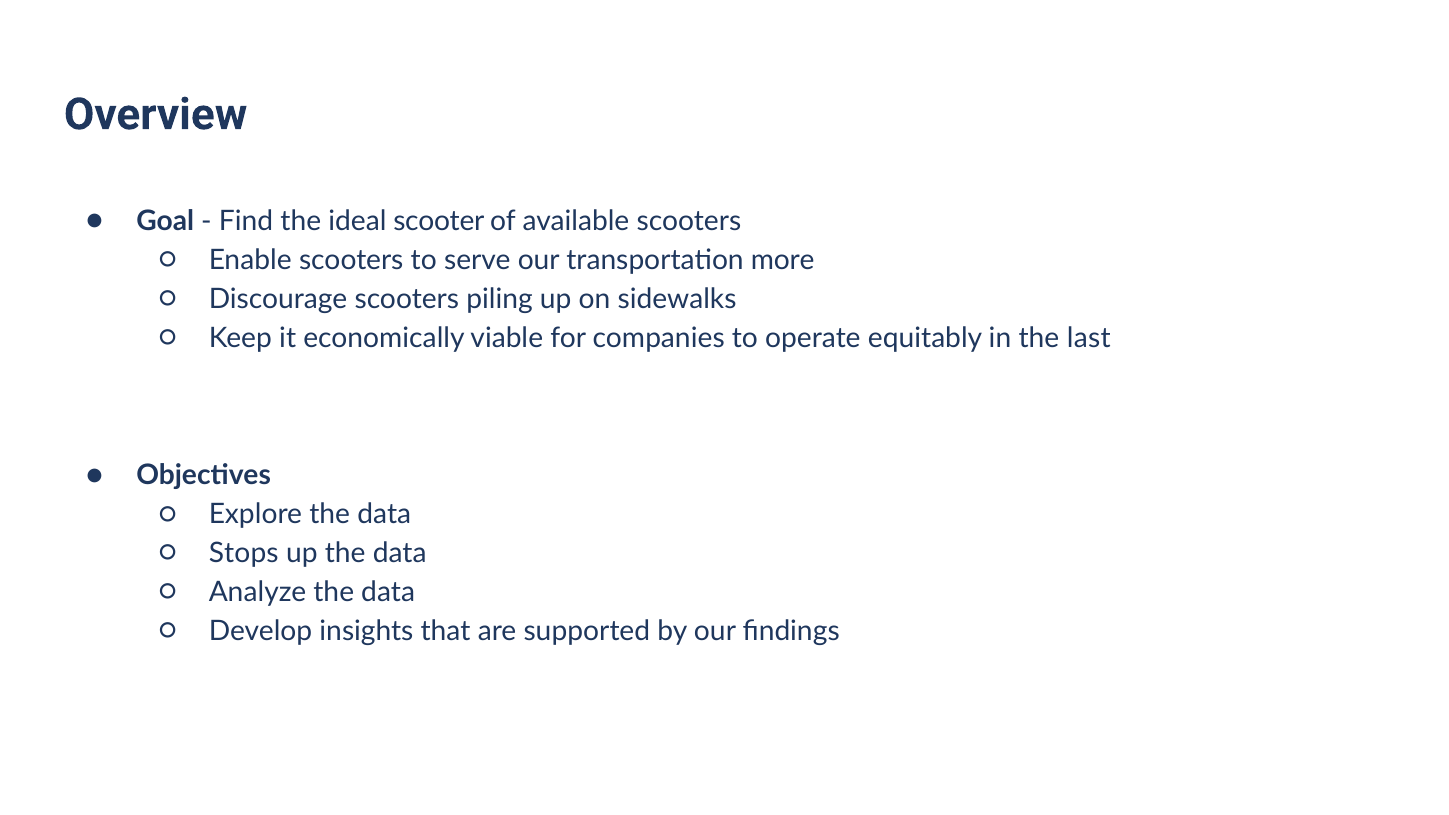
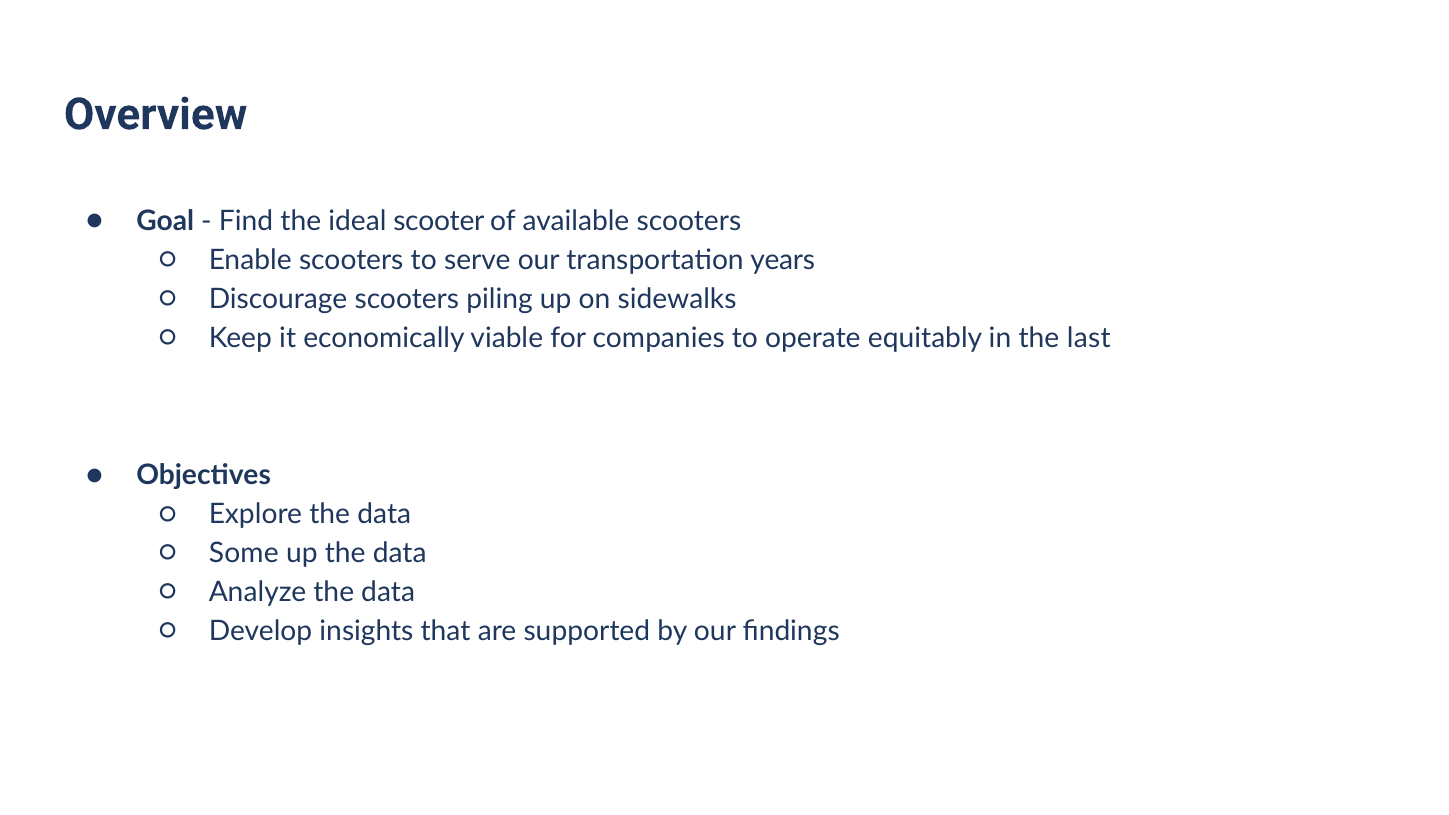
more: more -> years
Stops: Stops -> Some
